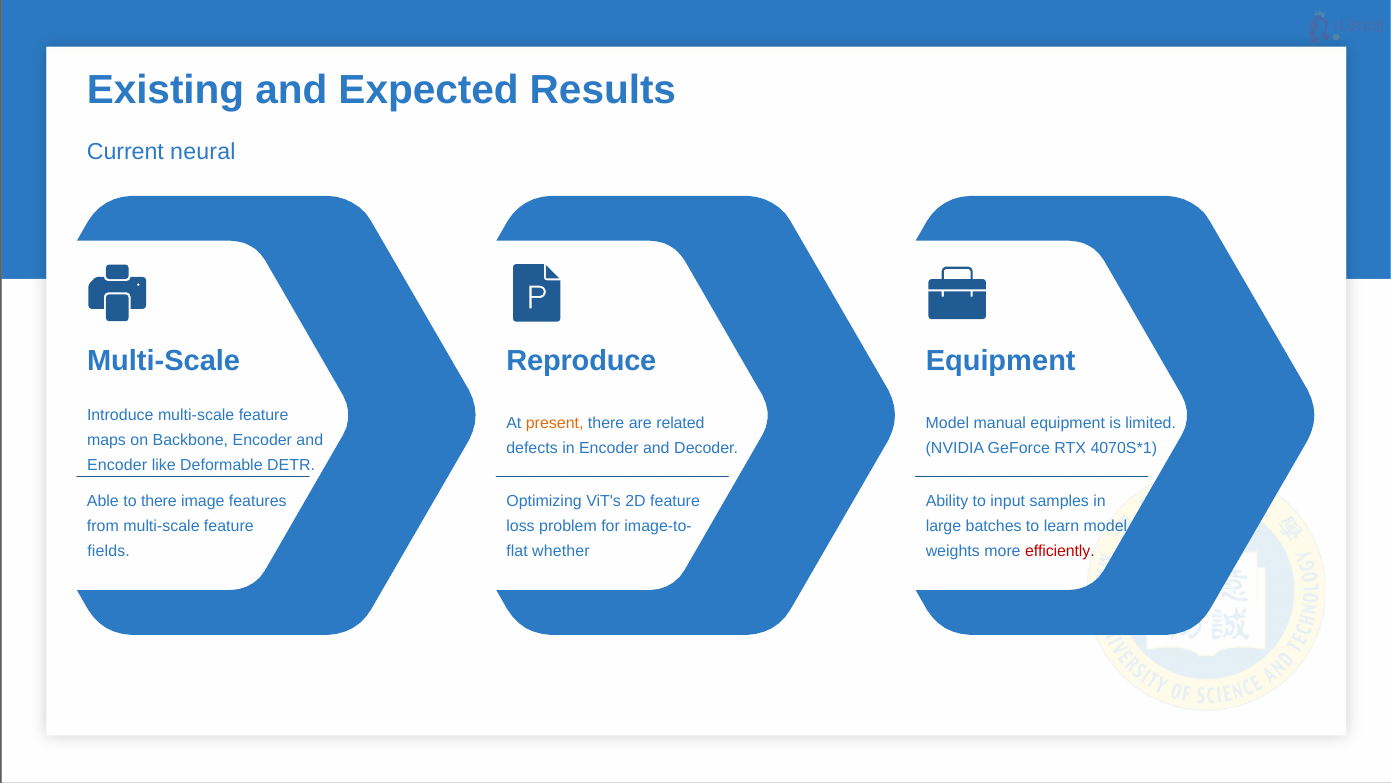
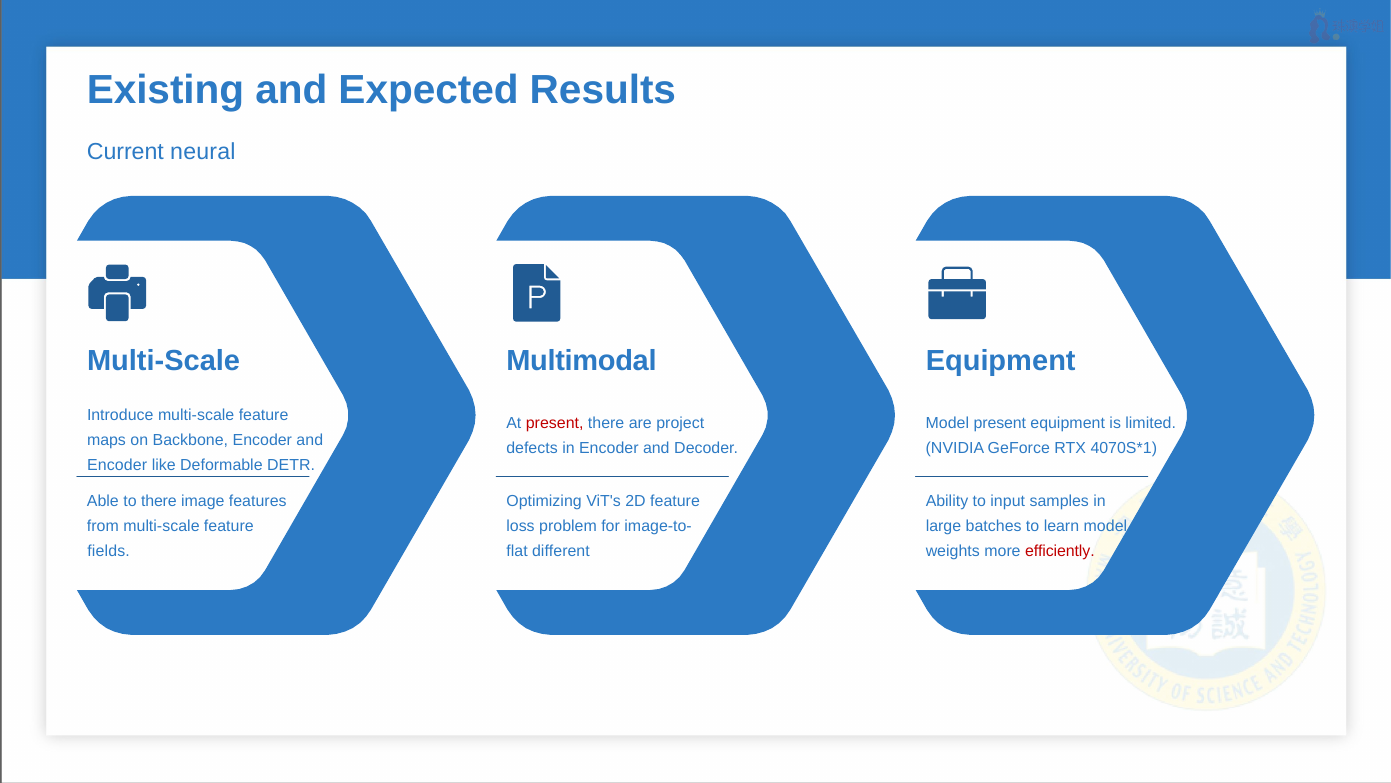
Reproduce: Reproduce -> Multimodal
present at (555, 423) colour: orange -> red
related: related -> project
Model manual: manual -> present
whether: whether -> different
